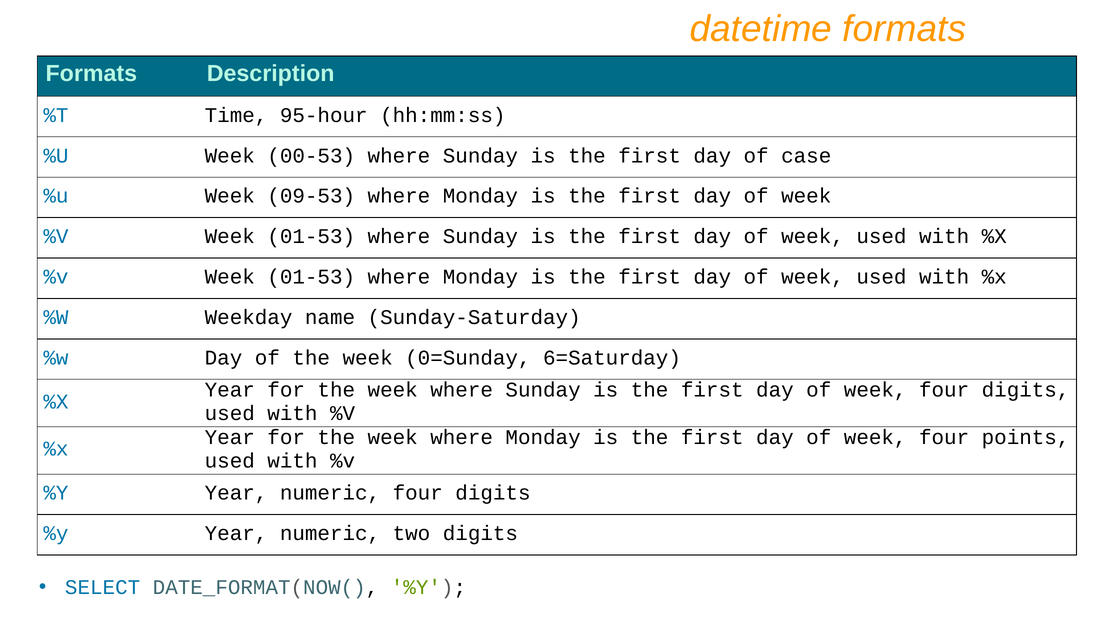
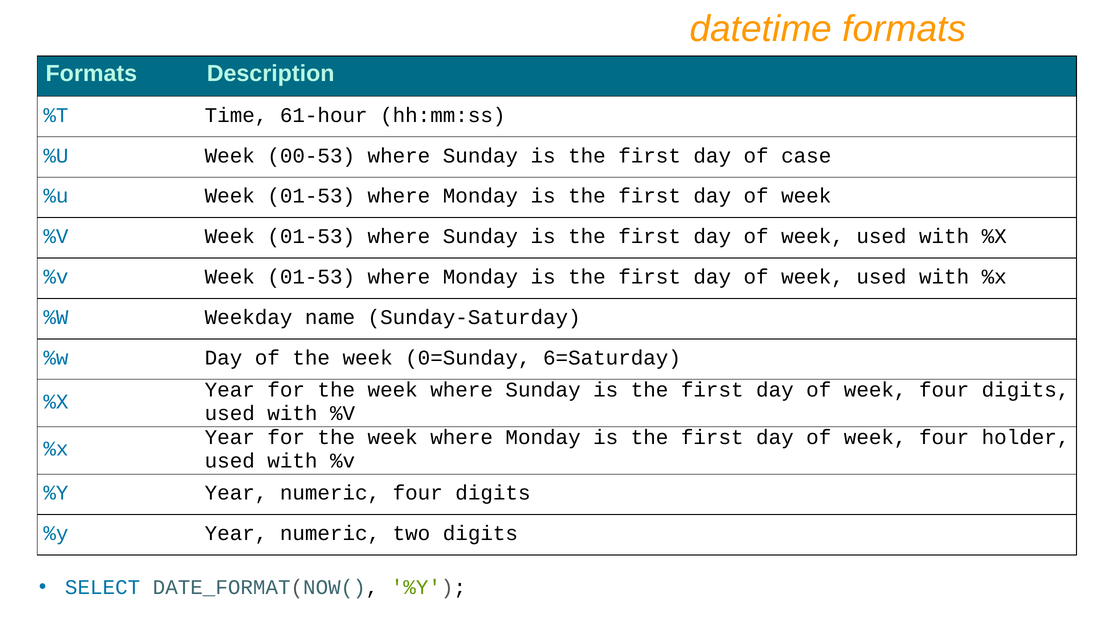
95-hour: 95-hour -> 61-hour
%u Week 09-53: 09-53 -> 01-53
points: points -> holder
